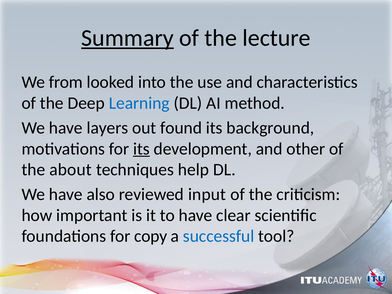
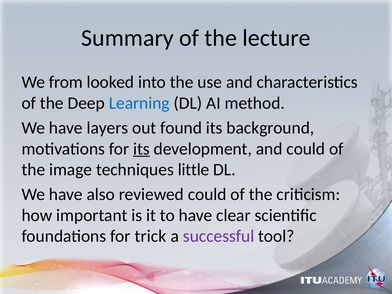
Summary underline: present -> none
and other: other -> could
about: about -> image
help: help -> little
reviewed input: input -> could
copy: copy -> trick
successful colour: blue -> purple
